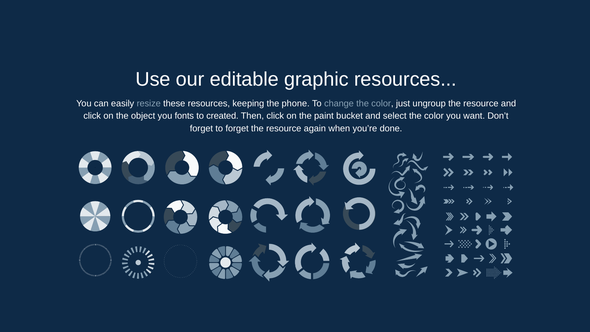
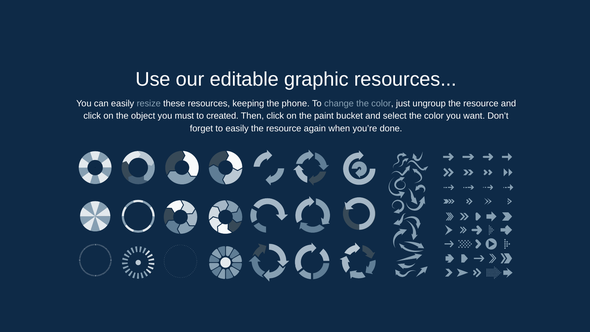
fonts: fonts -> must
to forget: forget -> easily
